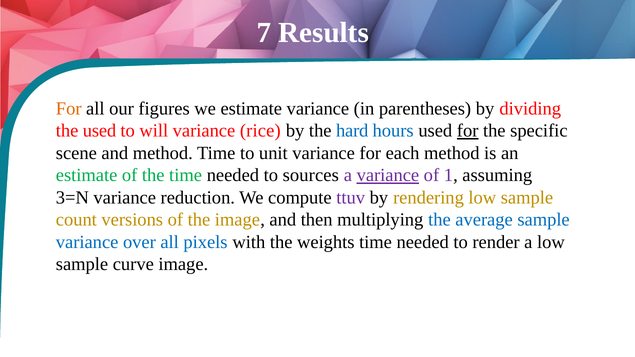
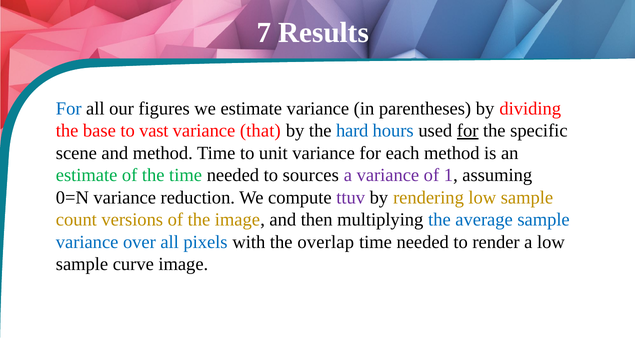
For at (69, 109) colour: orange -> blue
the used: used -> base
will: will -> vast
rice: rice -> that
variance at (388, 175) underline: present -> none
3=N: 3=N -> 0=N
weights: weights -> overlap
